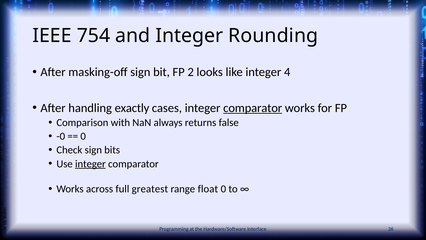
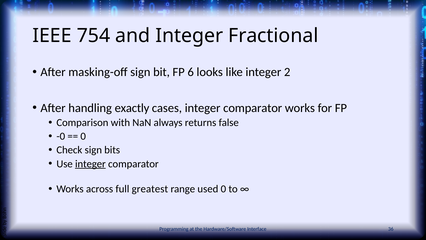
Rounding: Rounding -> Fractional
2: 2 -> 6
4: 4 -> 2
comparator at (253, 108) underline: present -> none
float: float -> used
